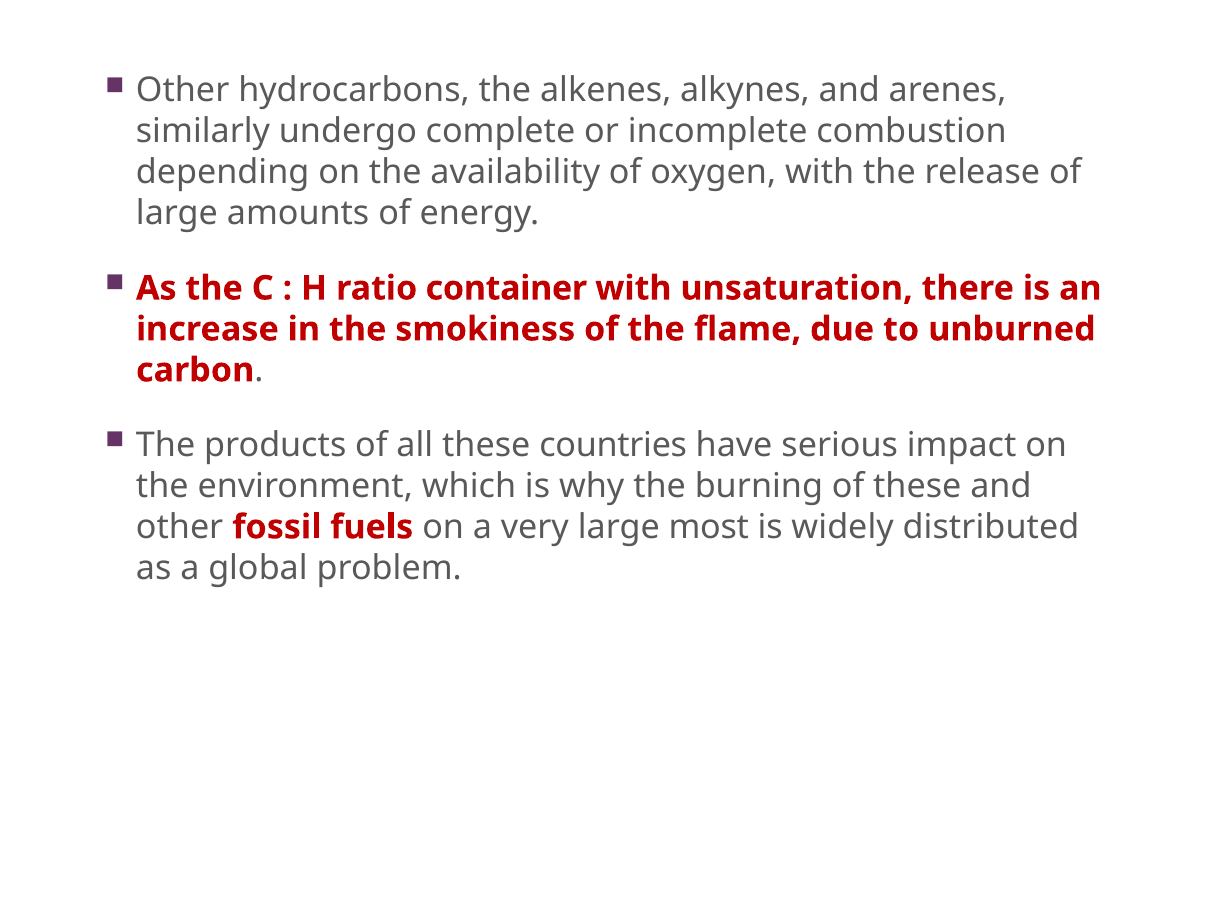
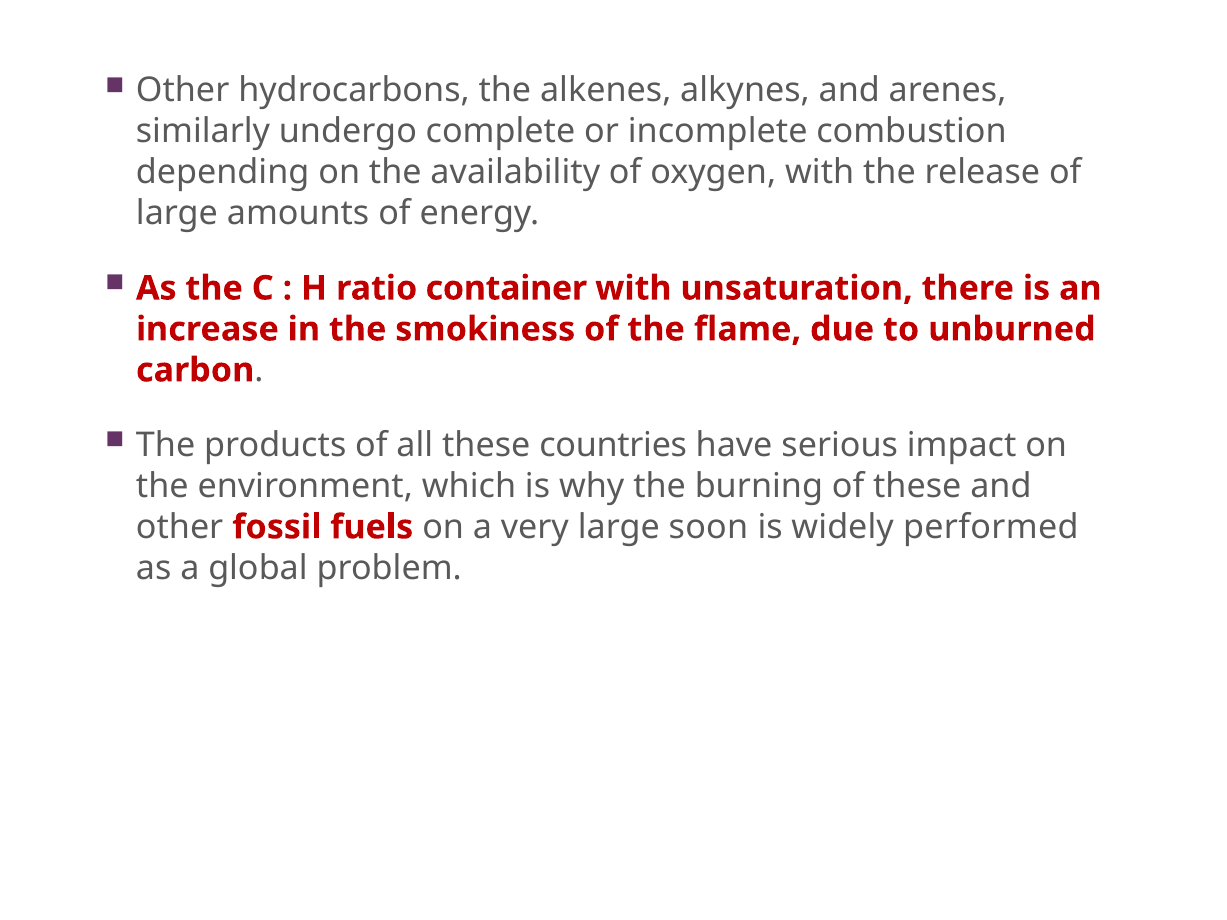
most: most -> soon
distributed: distributed -> performed
